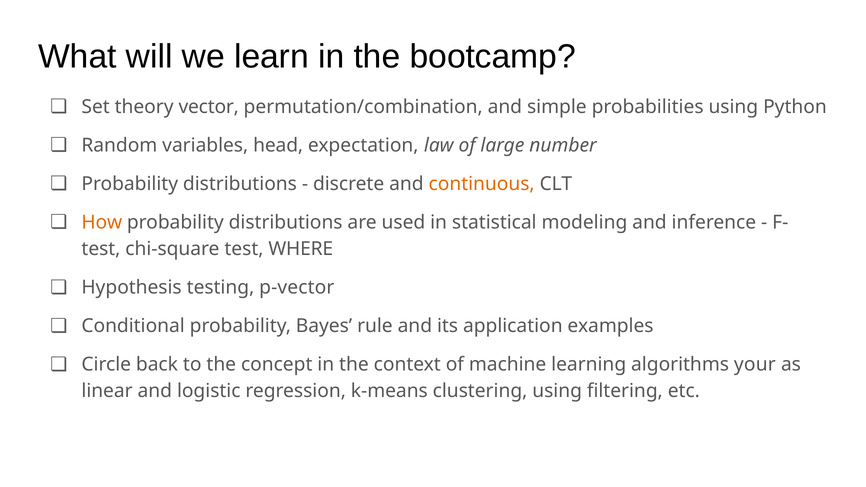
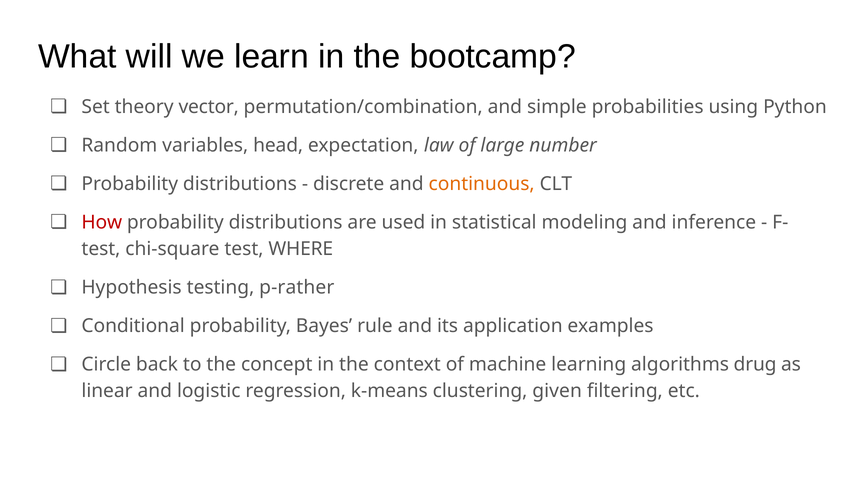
How colour: orange -> red
p-vector: p-vector -> p-rather
your: your -> drug
clustering using: using -> given
